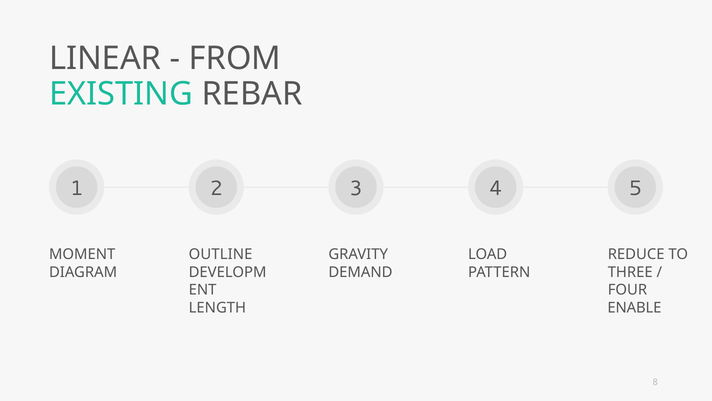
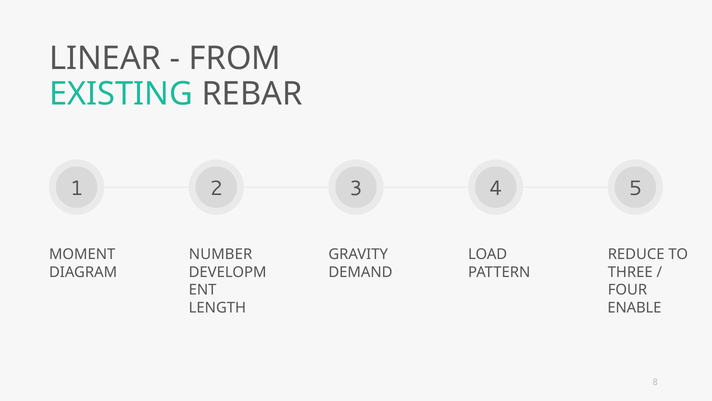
OUTLINE: OUTLINE -> NUMBER
